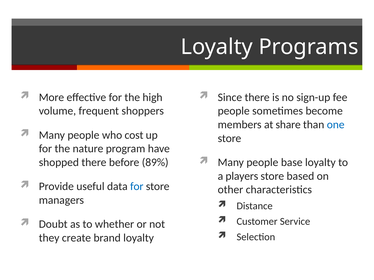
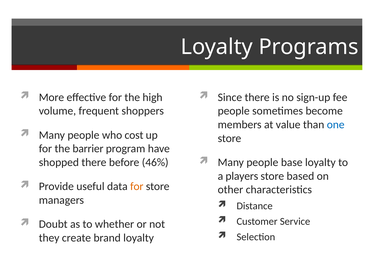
share: share -> value
nature: nature -> barrier
89%: 89% -> 46%
for at (137, 187) colour: blue -> orange
